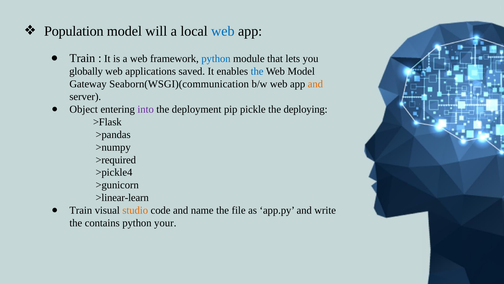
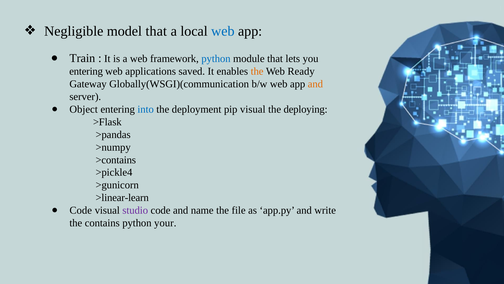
Population: Population -> Negligible
model will: will -> that
globally at (86, 71): globally -> entering
the at (257, 71) colour: blue -> orange
Web Model: Model -> Ready
Seaborn(WSGI)(communication: Seaborn(WSGI)(communication -> Globally(WSGI)(communication
into colour: purple -> blue
pip pickle: pickle -> visual
>required: >required -> >contains
Train at (81, 210): Train -> Code
studio colour: orange -> purple
